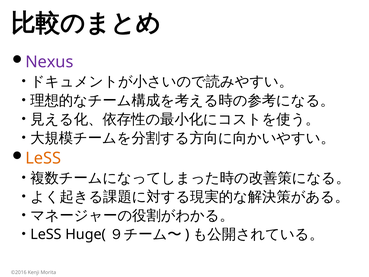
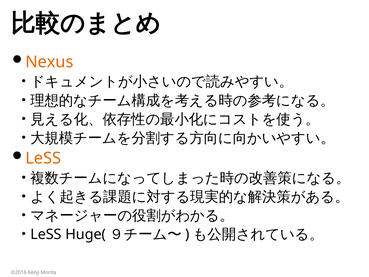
Nexus colour: purple -> orange
